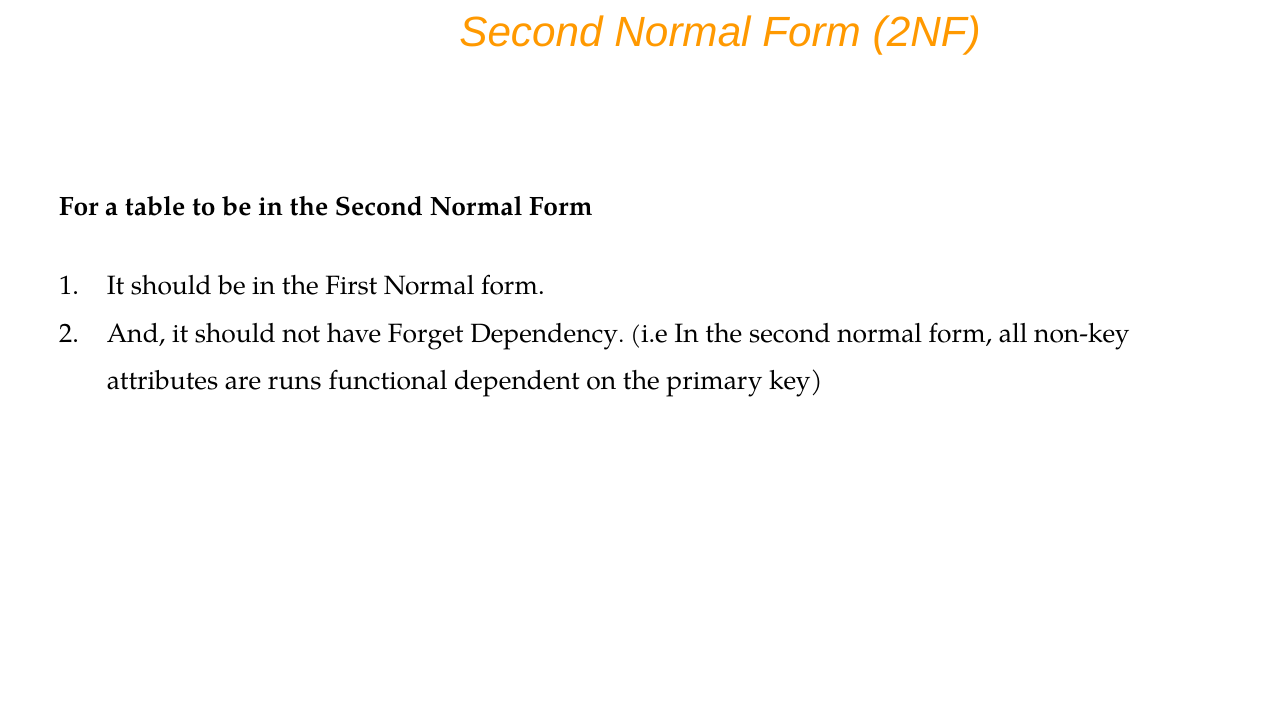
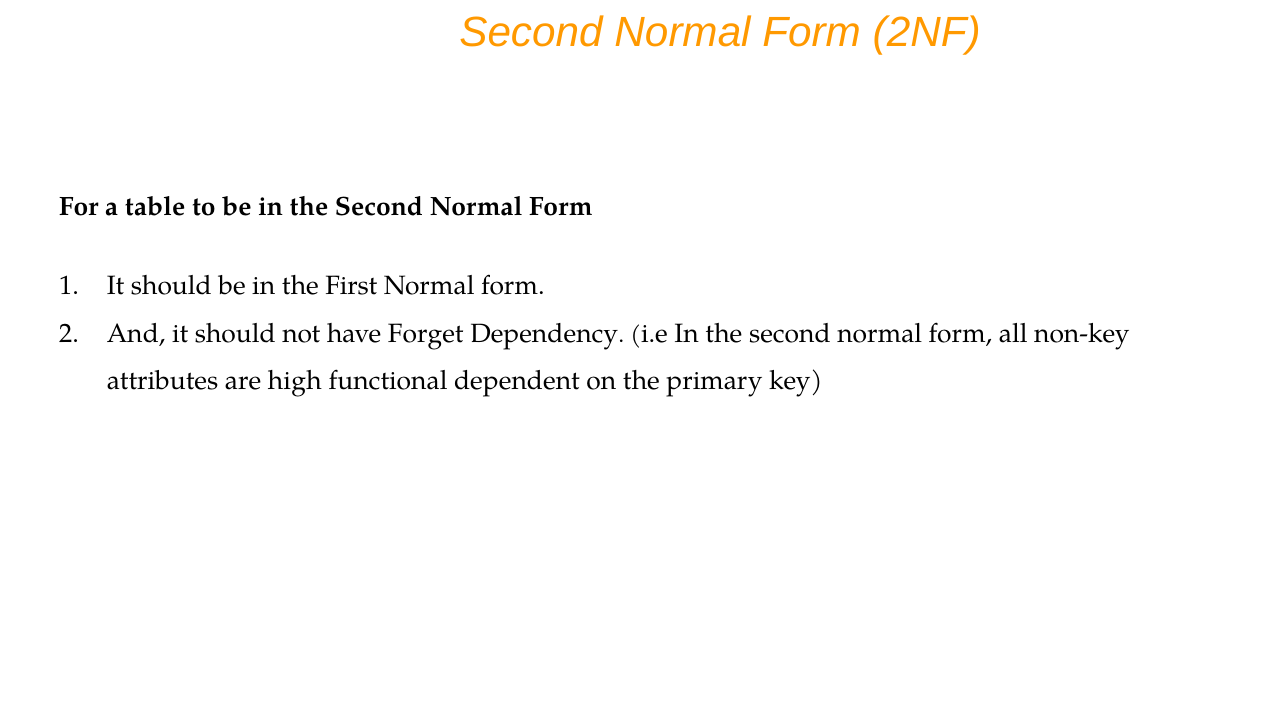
runs: runs -> high
